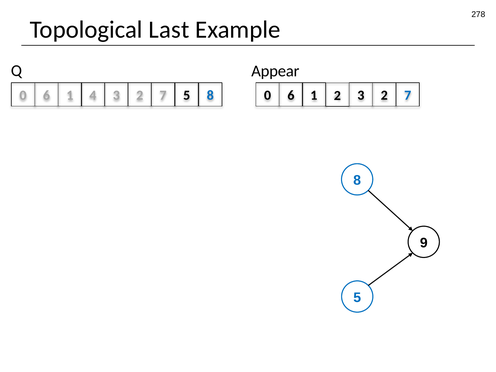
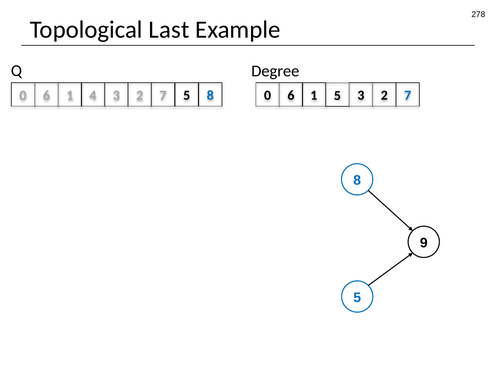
Appear: Appear -> Degree
1 2: 2 -> 5
